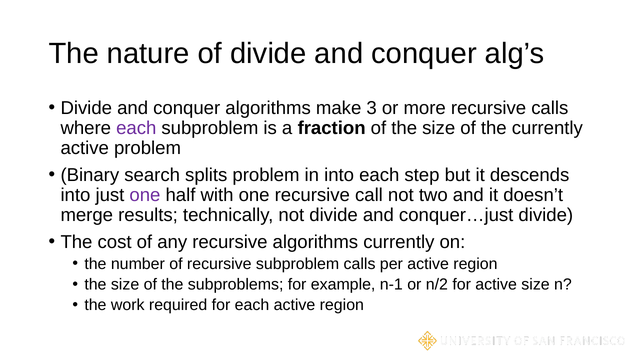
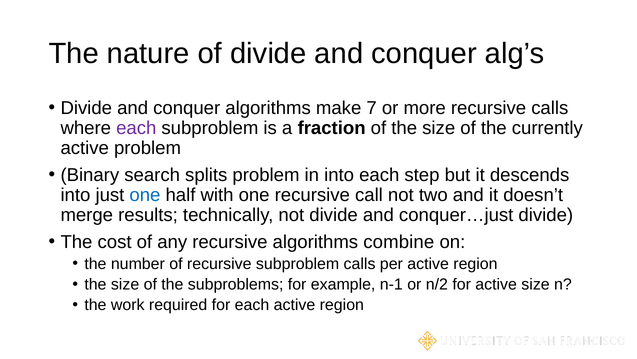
3: 3 -> 7
one at (145, 195) colour: purple -> blue
algorithms currently: currently -> combine
